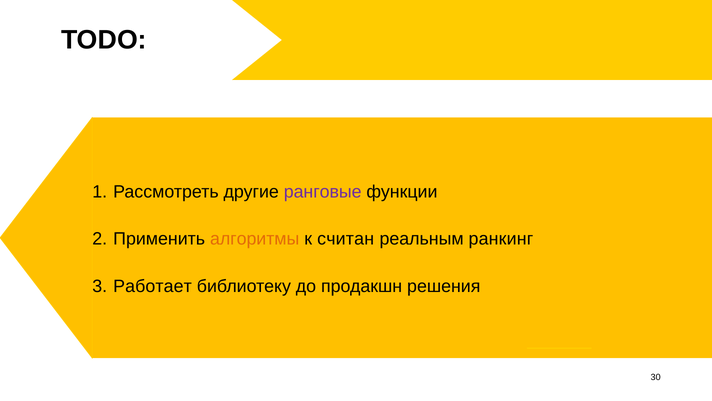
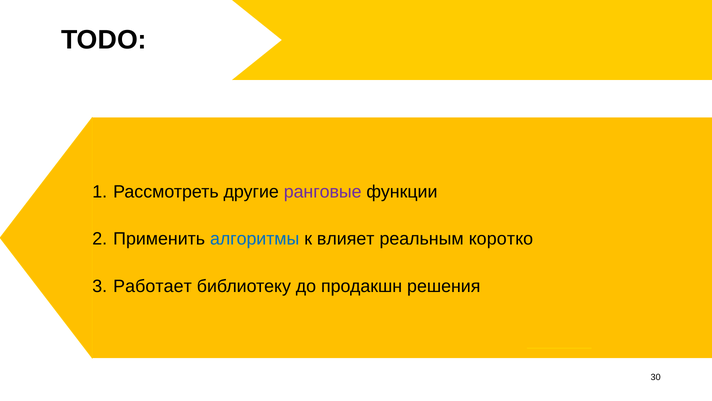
алгоритмы colour: orange -> blue
считан: считан -> влияет
ранкинг: ранкинг -> коротко
